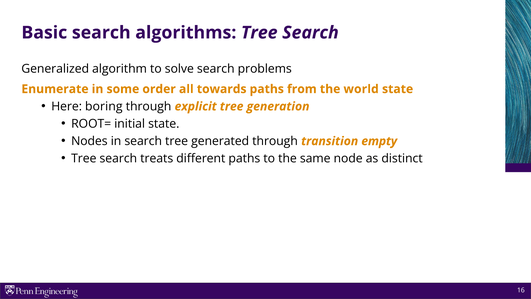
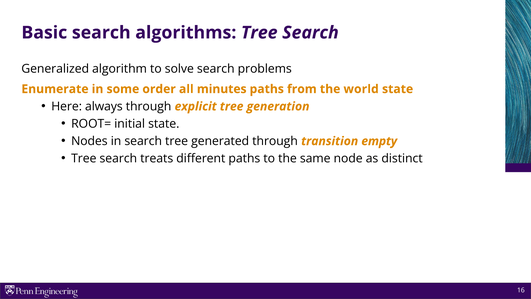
towards: towards -> minutes
boring: boring -> always
